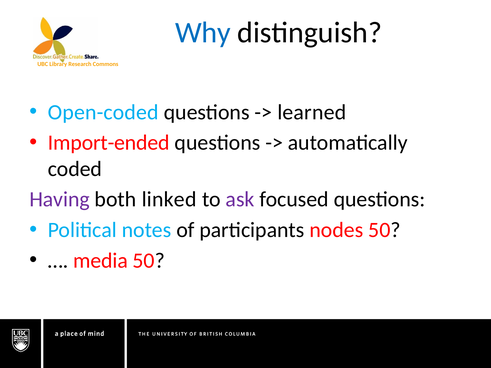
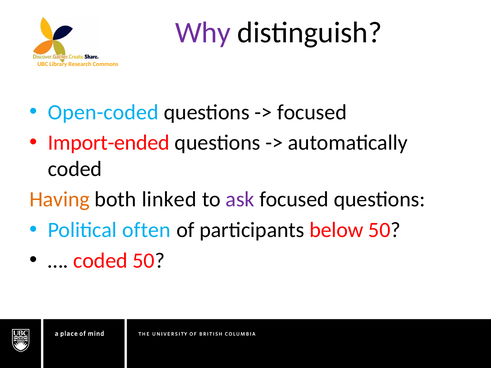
Why colour: blue -> purple
learned at (312, 112): learned -> focused
Having colour: purple -> orange
notes: notes -> often
nodes: nodes -> below
media at (101, 261): media -> coded
